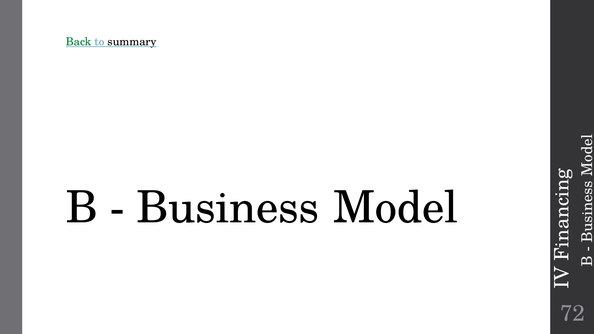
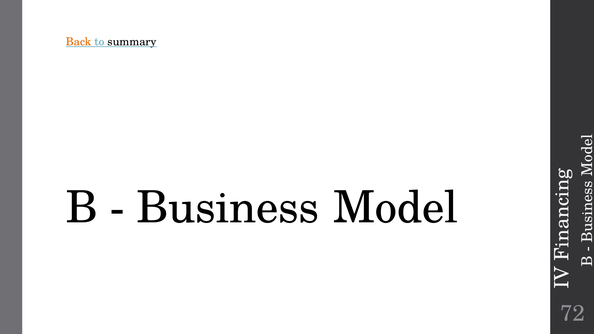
Back colour: green -> orange
